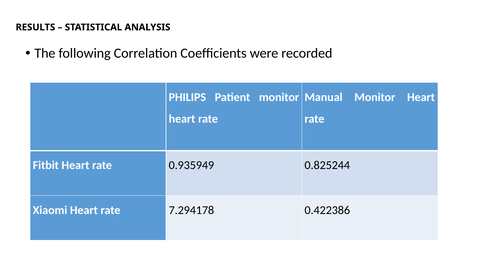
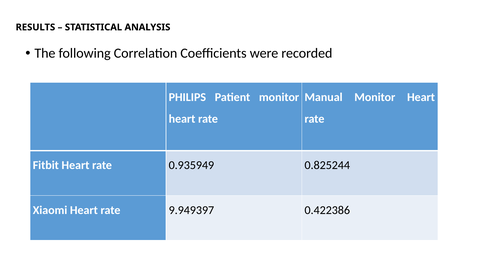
7.294178: 7.294178 -> 9.949397
